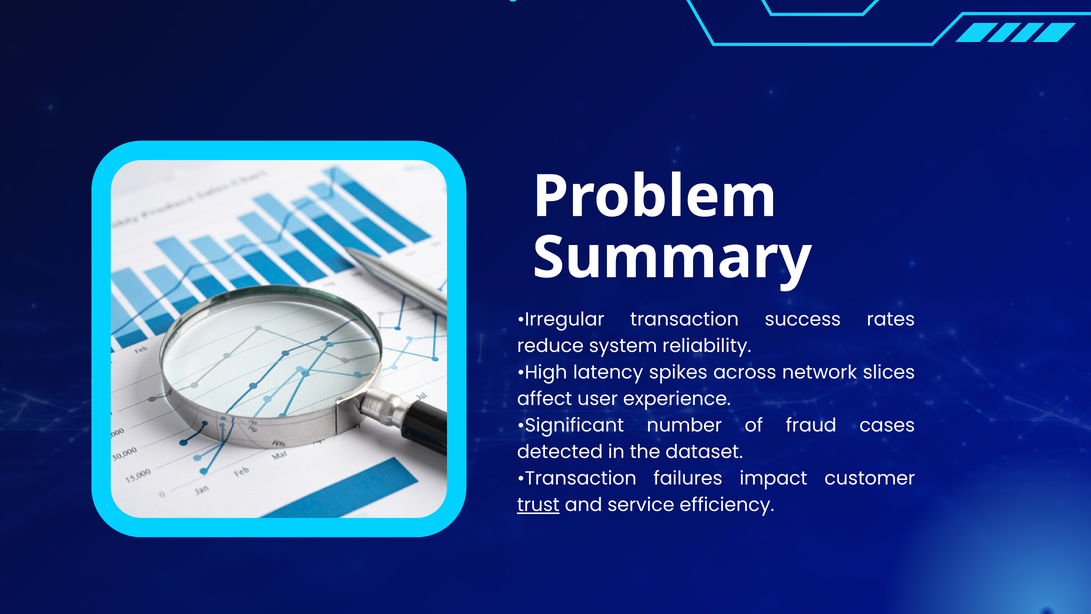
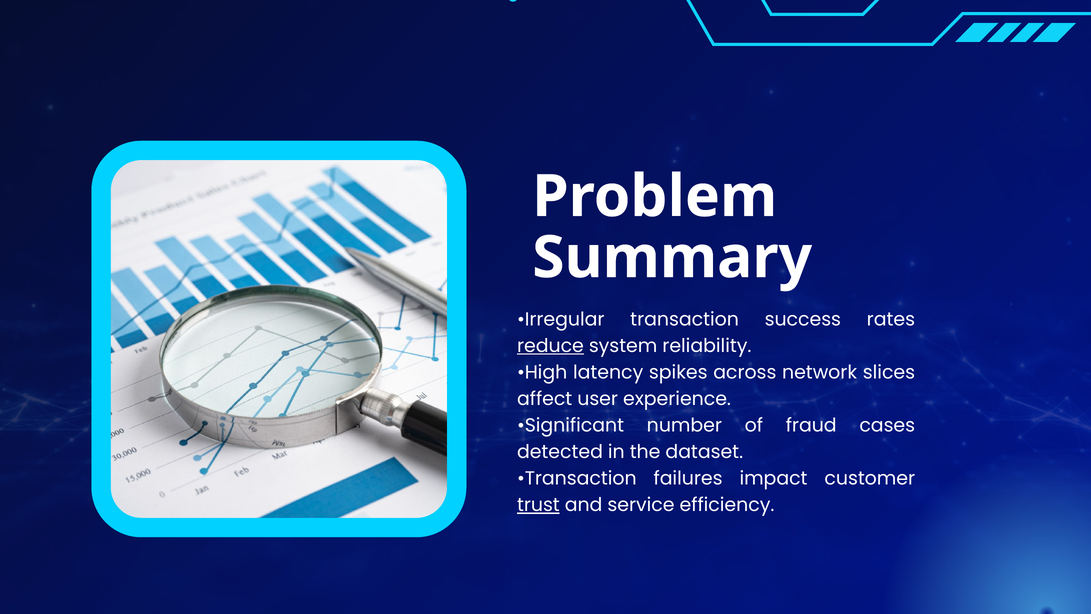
reduce underline: none -> present
